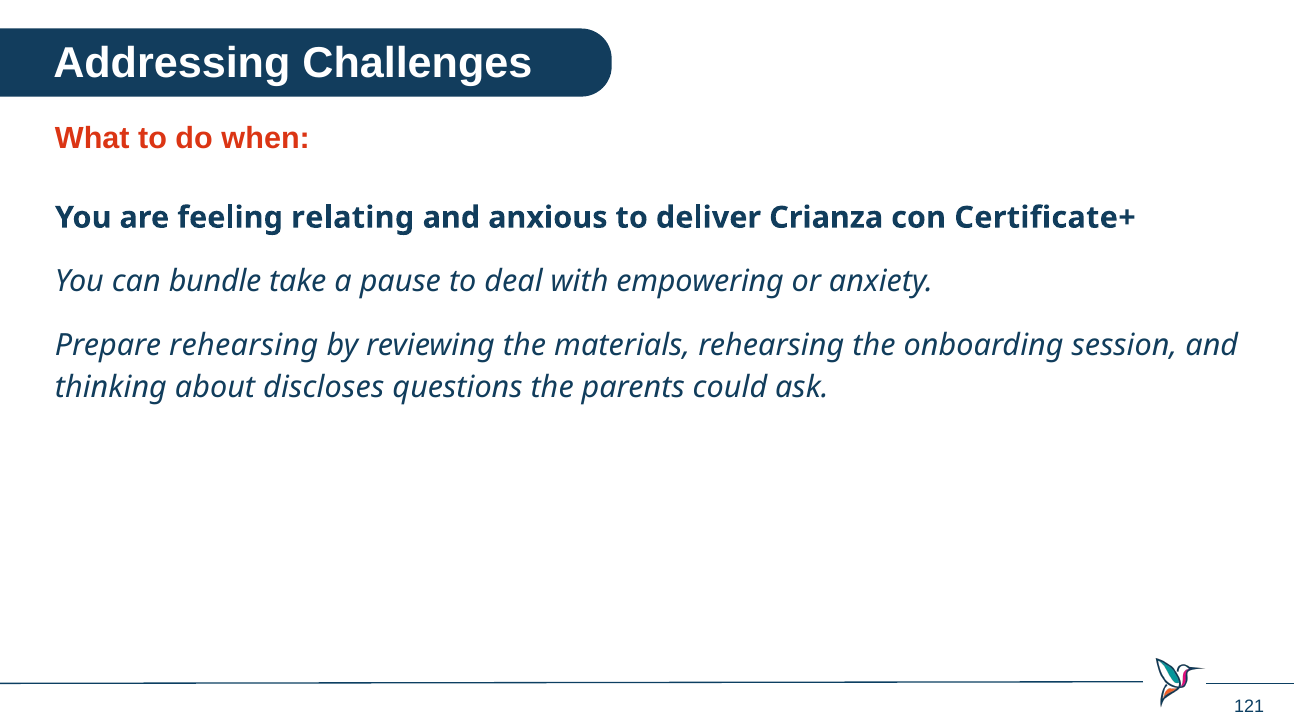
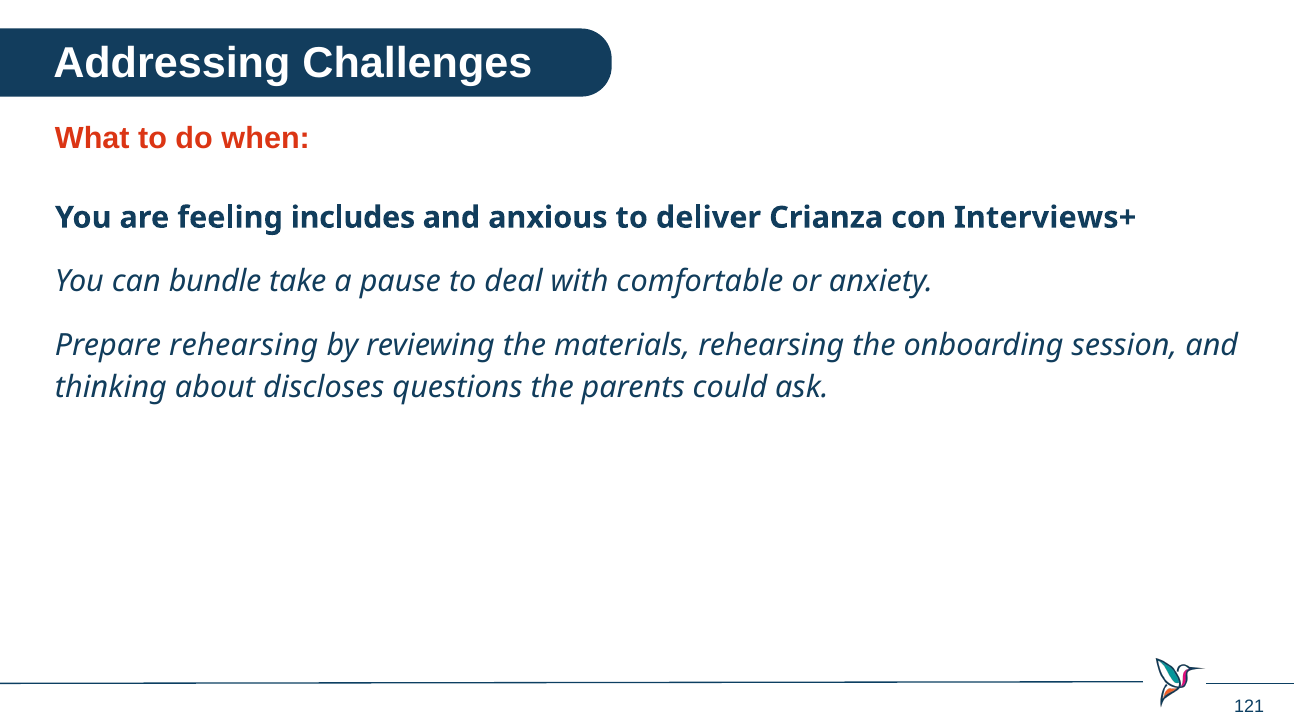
relating: relating -> includes
Certificate+: Certificate+ -> Interviews+
empowering: empowering -> comfortable
